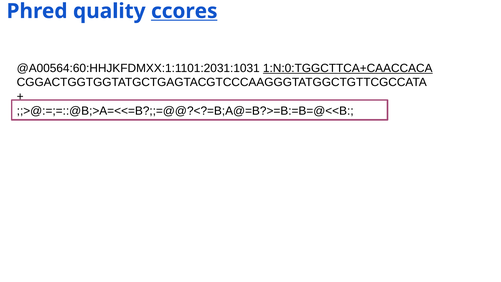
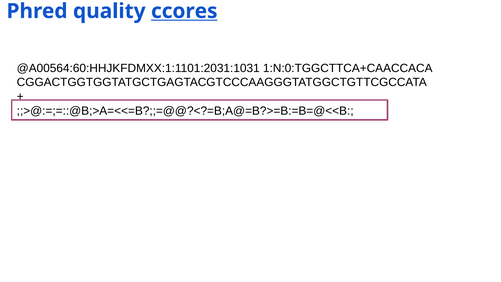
1:N:0:TGGCTTCA+CAACCACA underline: present -> none
